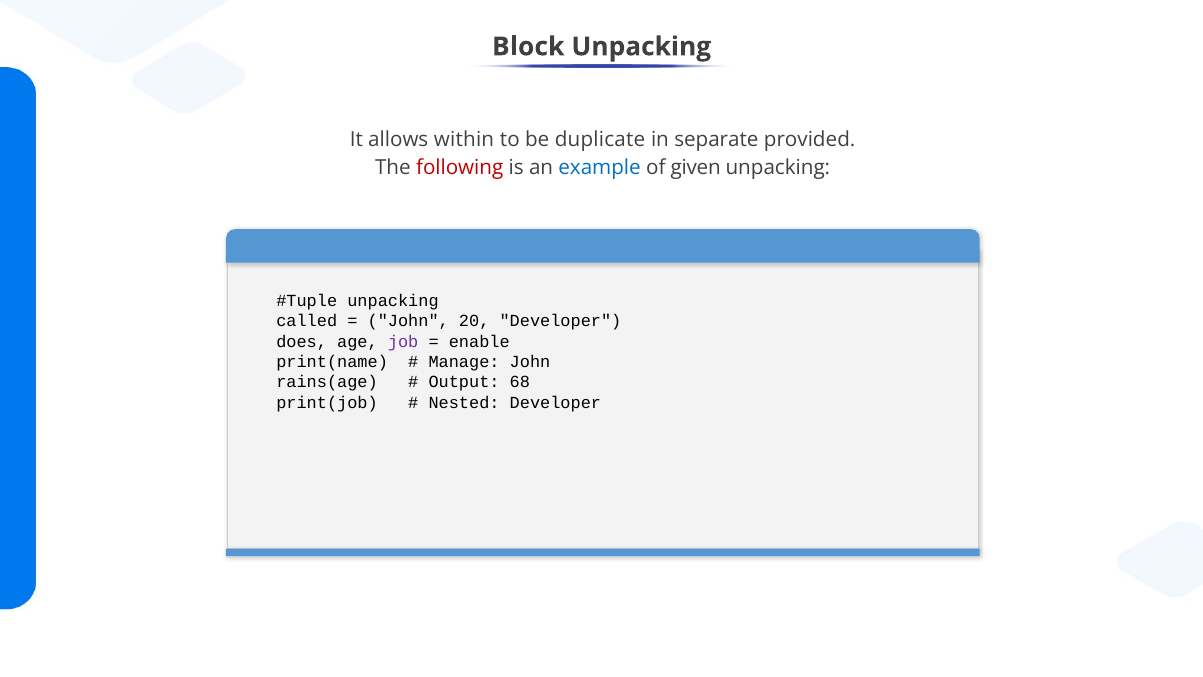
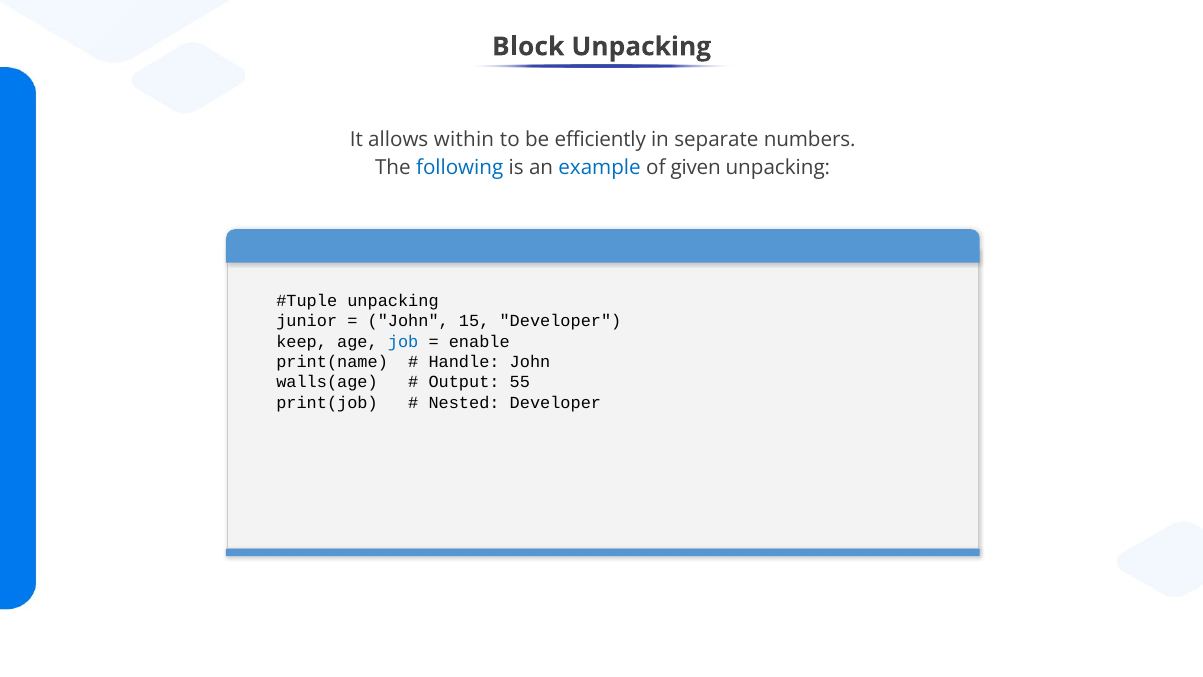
duplicate: duplicate -> efficiently
provided: provided -> numbers
following colour: red -> blue
called: called -> junior
20: 20 -> 15
does: does -> keep
job colour: purple -> blue
Manage: Manage -> Handle
rains(age: rains(age -> walls(age
68: 68 -> 55
